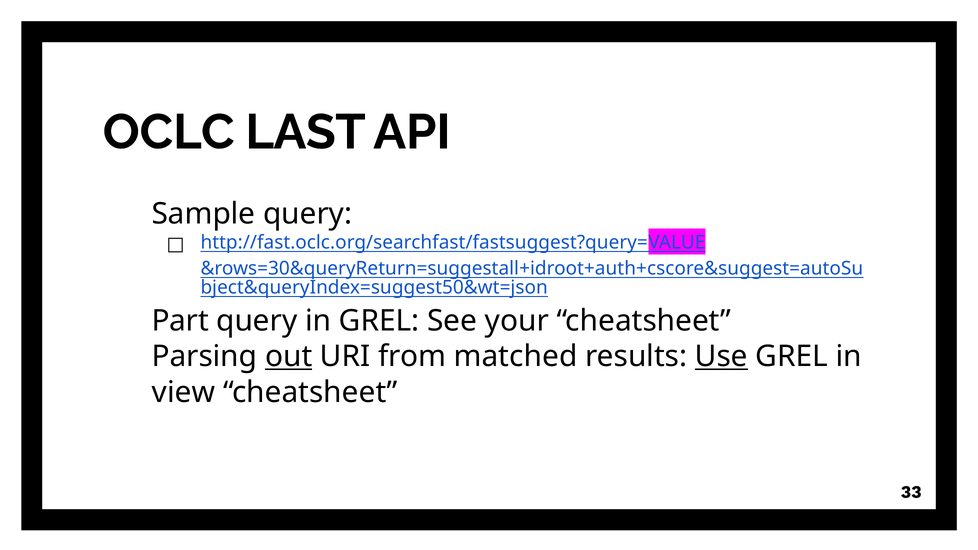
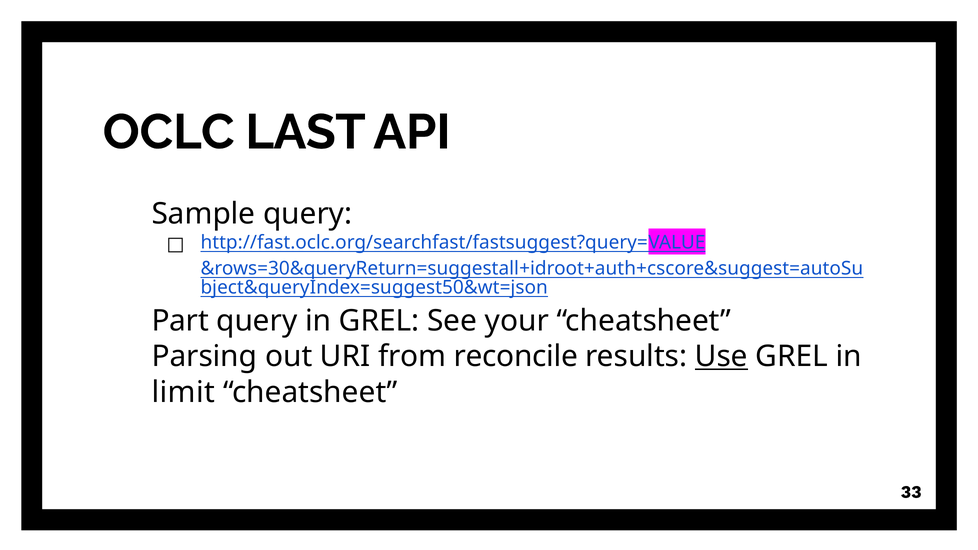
out underline: present -> none
matched: matched -> reconcile
view: view -> limit
